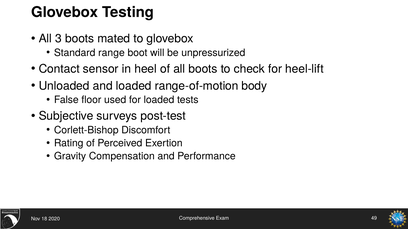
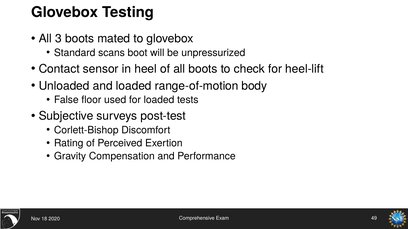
range: range -> scans
